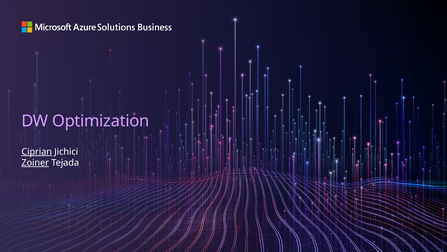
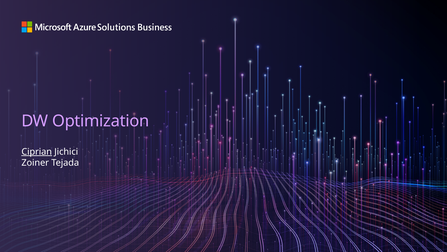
Zoiner underline: present -> none
